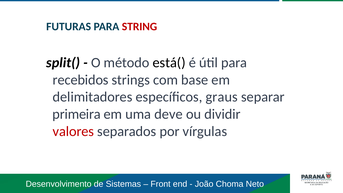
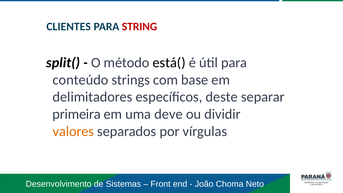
FUTURAS: FUTURAS -> CLIENTES
recebidos: recebidos -> conteúdo
graus: graus -> deste
valores colour: red -> orange
